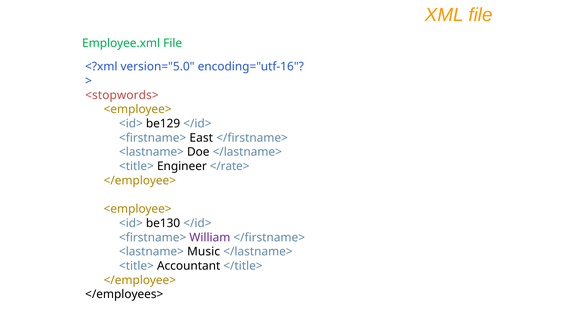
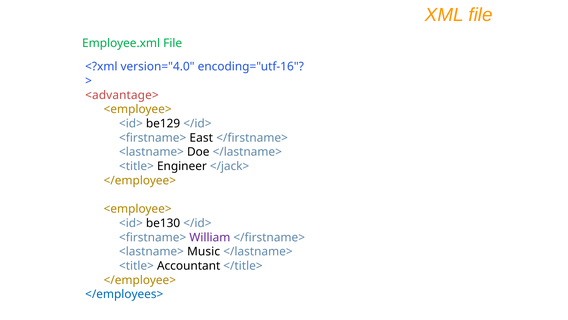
version="5.0: version="5.0 -> version="4.0
<stopwords>: <stopwords> -> <advantage>
</rate>: </rate> -> </jack>
</employees> colour: black -> blue
